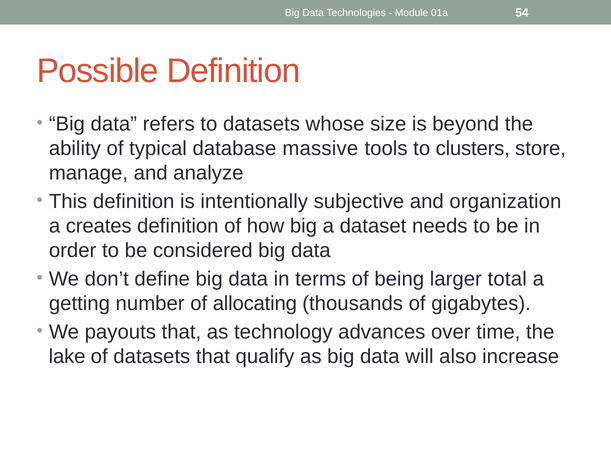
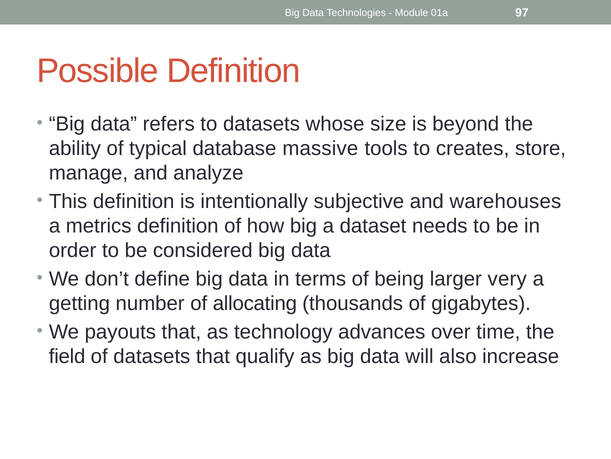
54: 54 -> 97
clusters: clusters -> creates
organization: organization -> warehouses
creates: creates -> metrics
total: total -> very
lake: lake -> field
